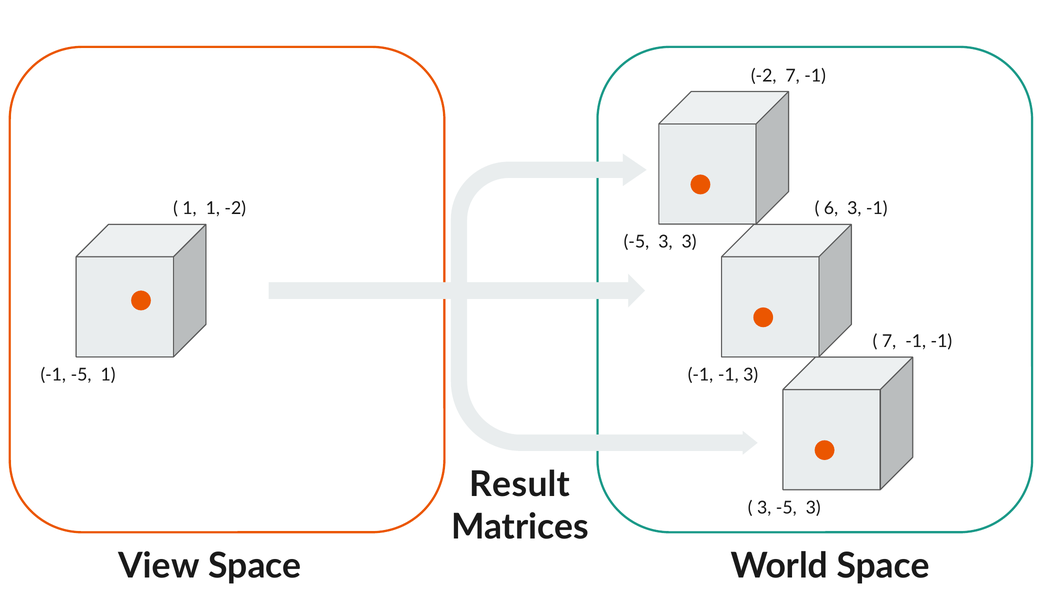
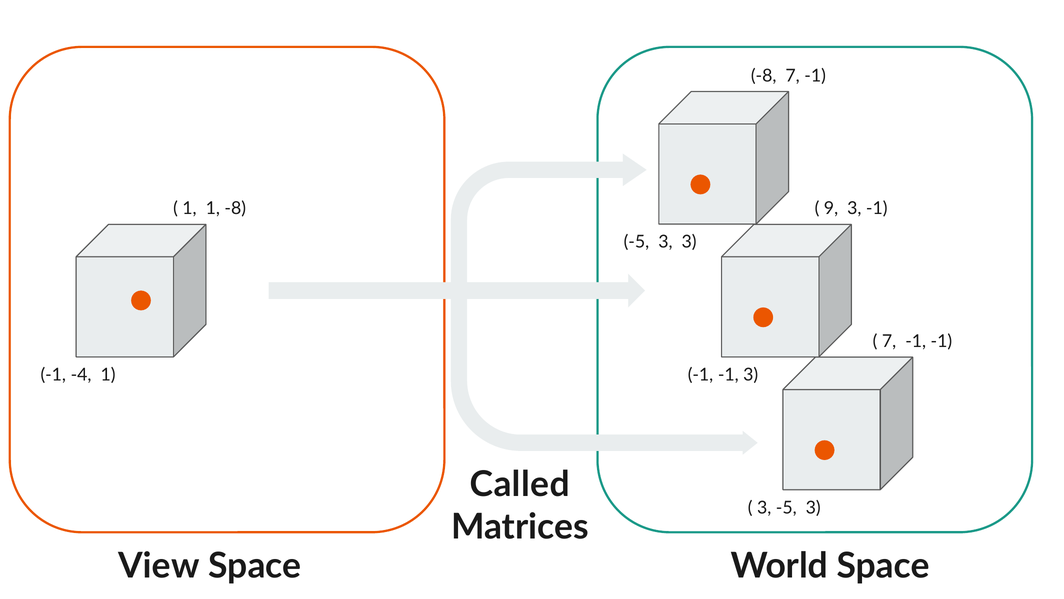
-2 at (764, 76): -2 -> -8
1 -2: -2 -> -8
6: 6 -> 9
-5 at (81, 375): -5 -> -4
Result: Result -> Called
